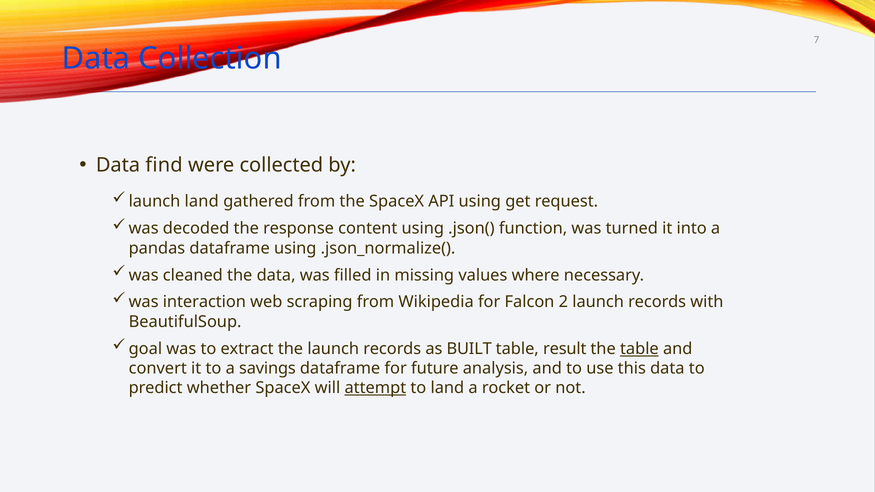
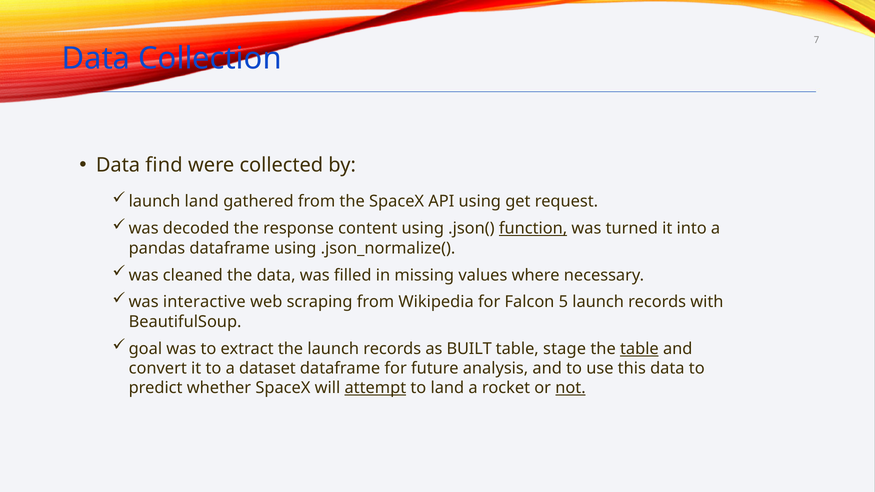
function underline: none -> present
interaction: interaction -> interactive
2: 2 -> 5
result: result -> stage
savings: savings -> dataset
not underline: none -> present
